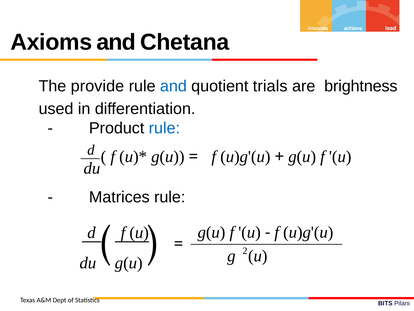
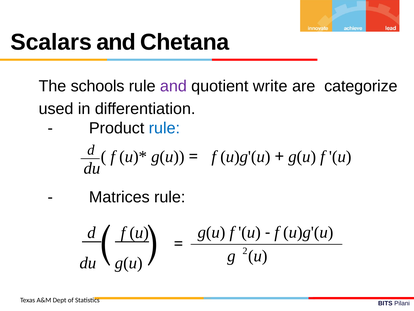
Axioms: Axioms -> Scalars
provide: provide -> schools
and at (173, 86) colour: blue -> purple
trials: trials -> write
brightness: brightness -> categorize
